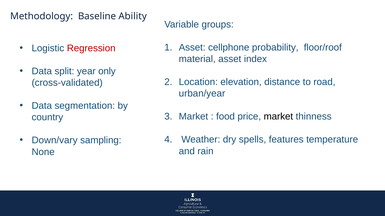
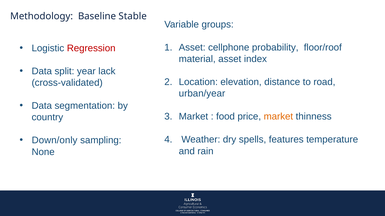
Ability: Ability -> Stable
only: only -> lack
market at (278, 117) colour: black -> orange
Down/vary: Down/vary -> Down/only
